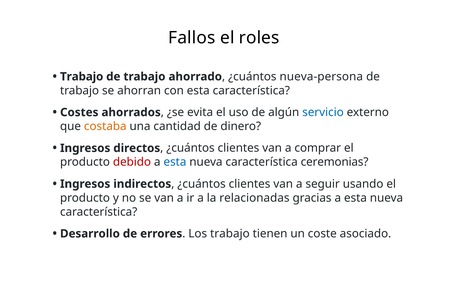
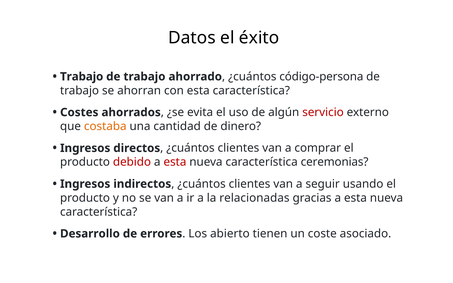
Fallos: Fallos -> Datos
roles: roles -> éxito
nueva-persona: nueva-persona -> código-persona
servicio colour: blue -> red
esta at (175, 162) colour: blue -> red
Los trabajo: trabajo -> abierto
